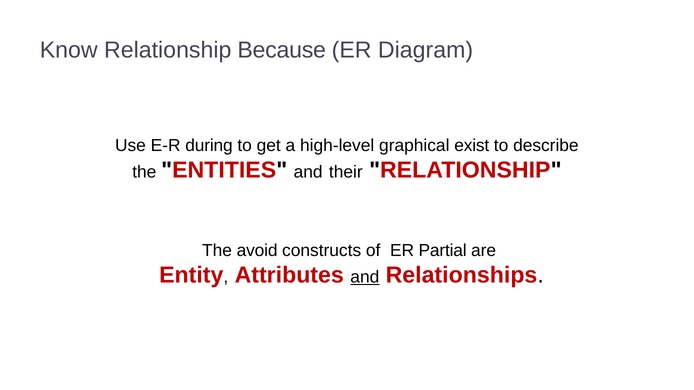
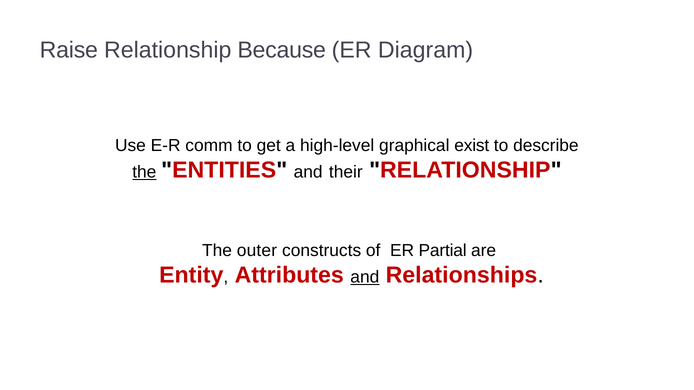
Know: Know -> Raise
during: during -> comm
the at (144, 172) underline: none -> present
avoid: avoid -> outer
